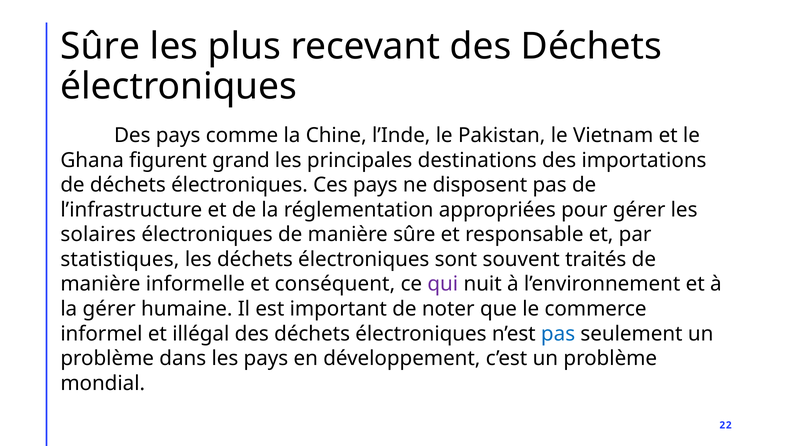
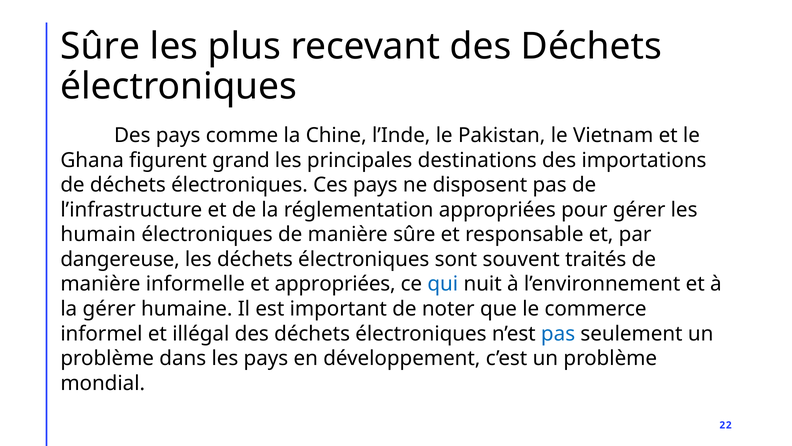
solaires: solaires -> humain
statistiques: statistiques -> dangereuse
et conséquent: conséquent -> appropriées
qui colour: purple -> blue
